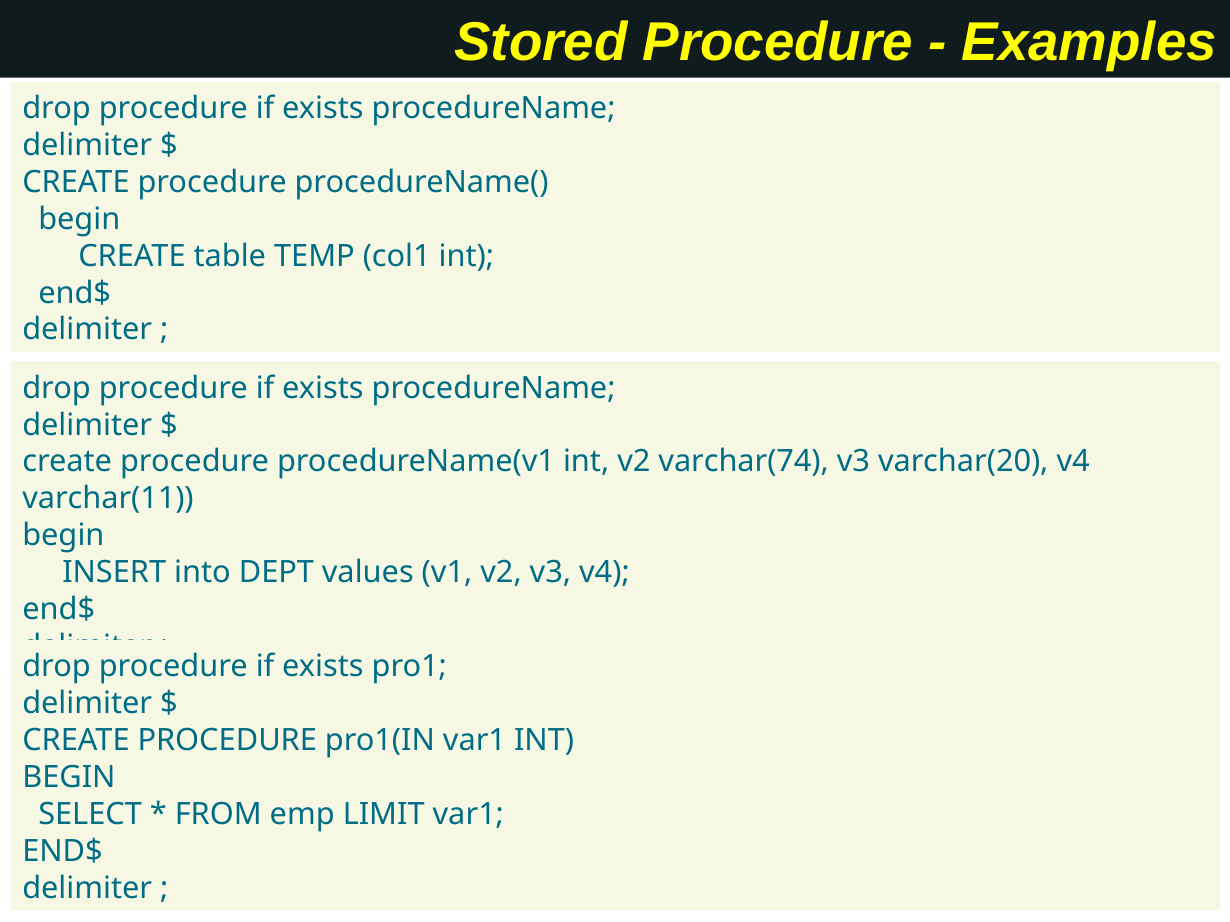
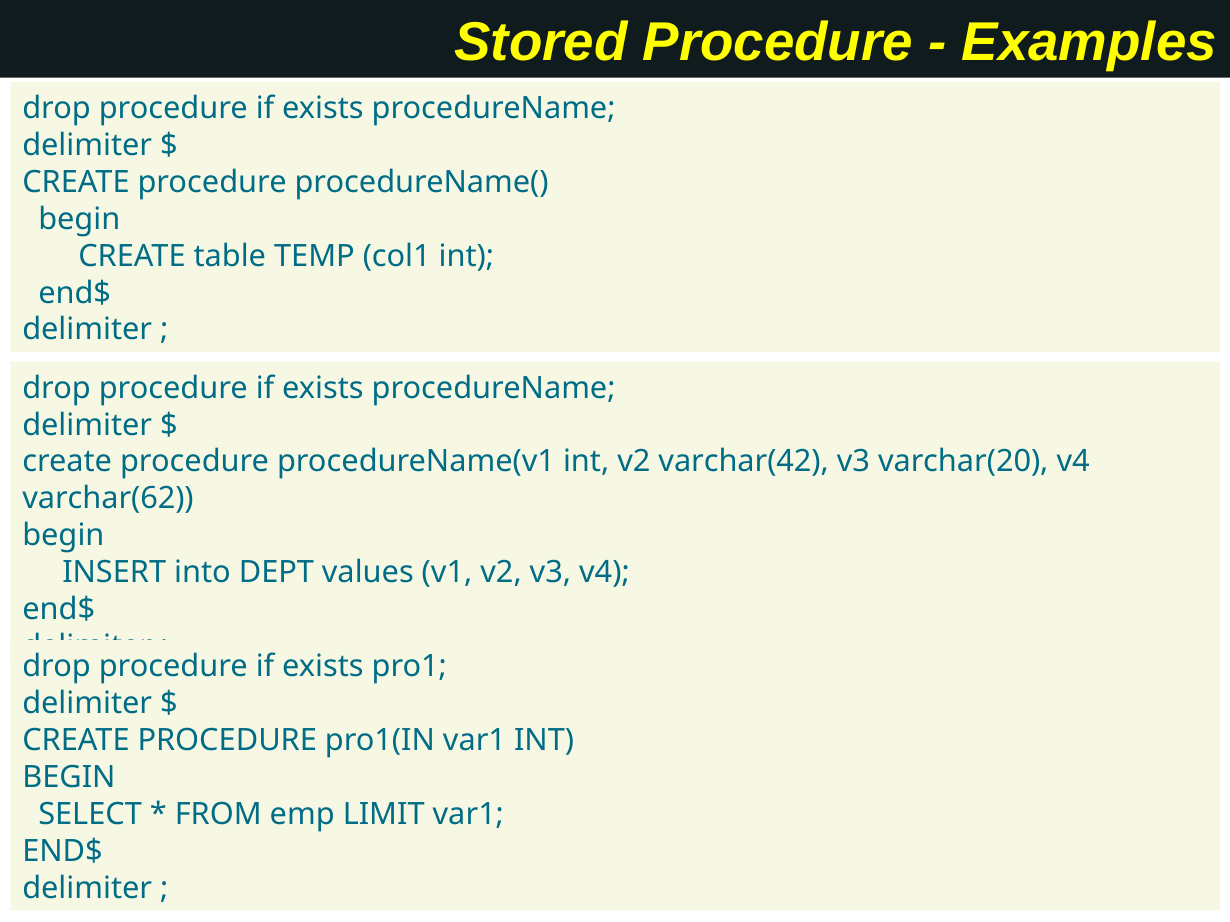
varchar(74: varchar(74 -> varchar(42
varchar(11: varchar(11 -> varchar(62
